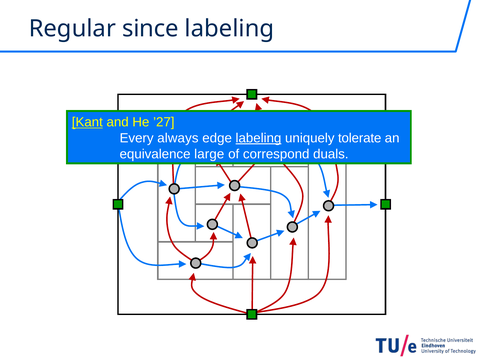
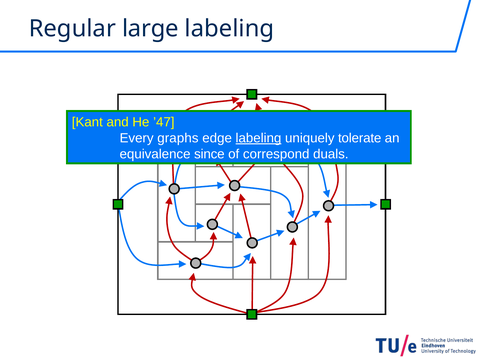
since: since -> large
Kant underline: present -> none
’27: ’27 -> ’47
always: always -> graphs
large: large -> since
